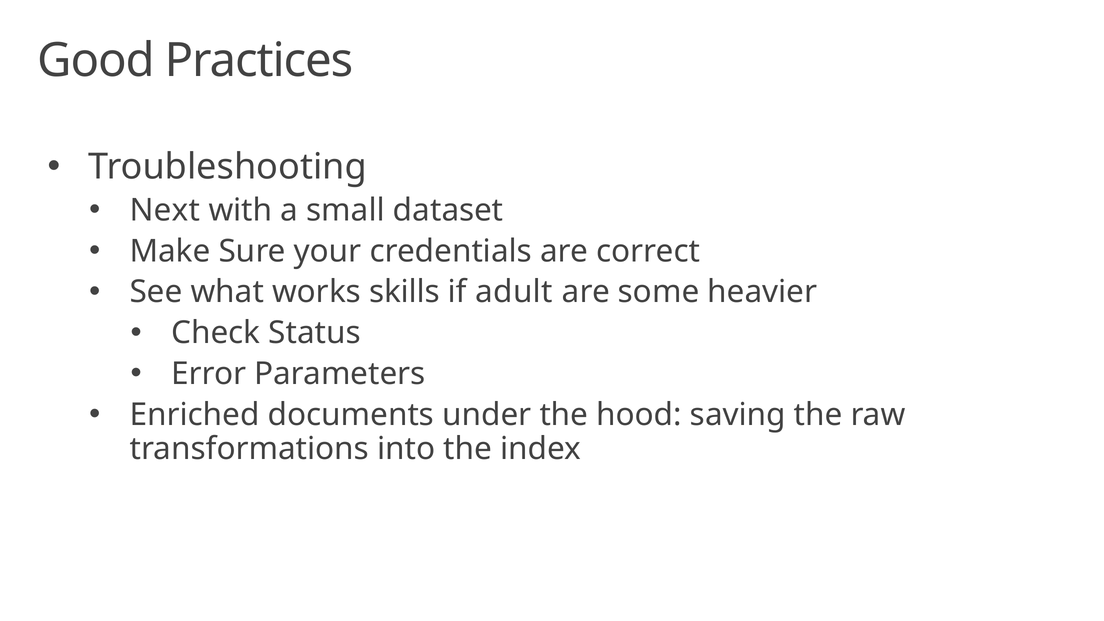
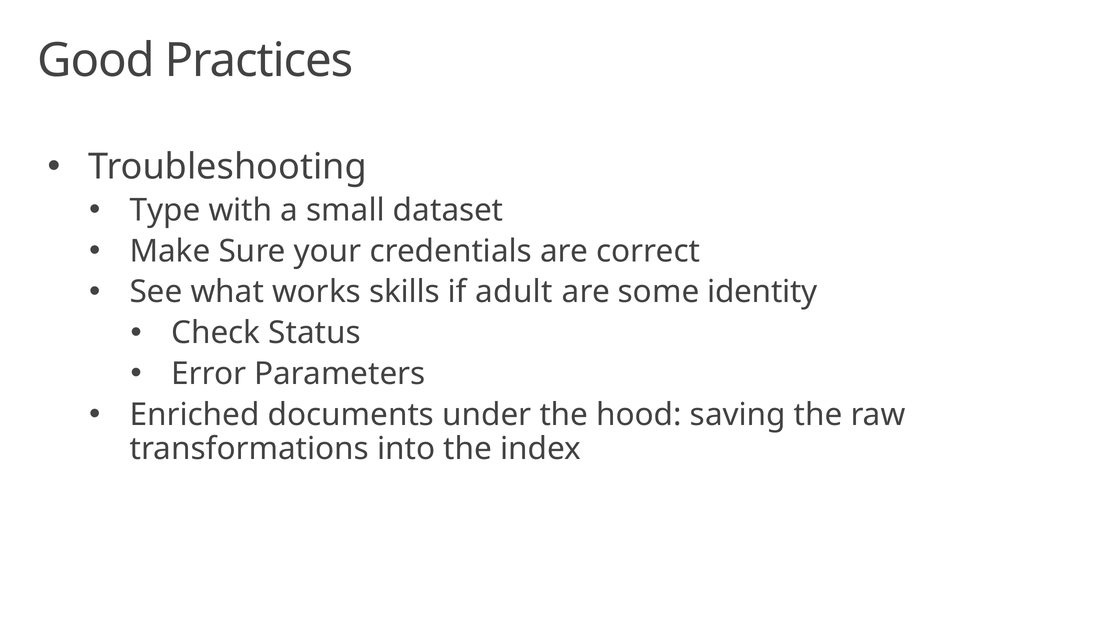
Next: Next -> Type
heavier: heavier -> identity
